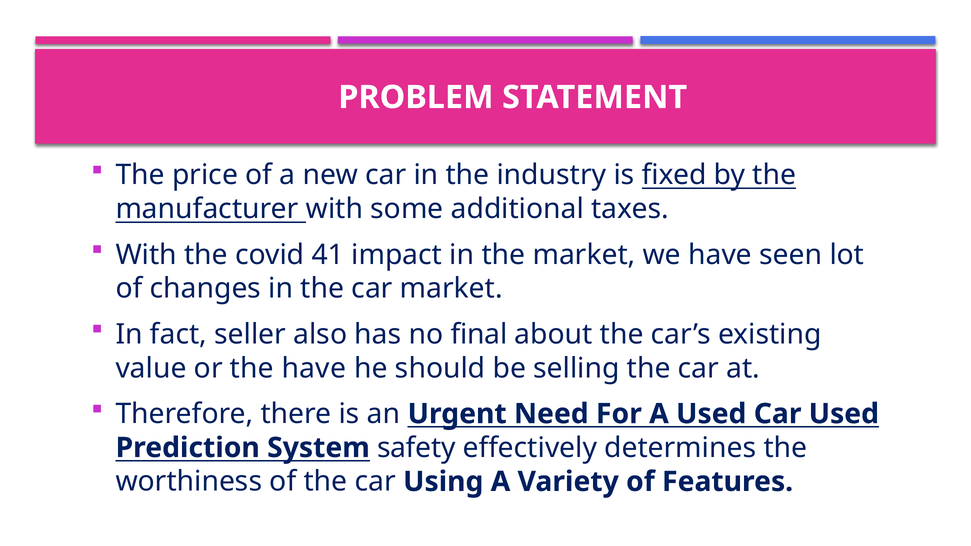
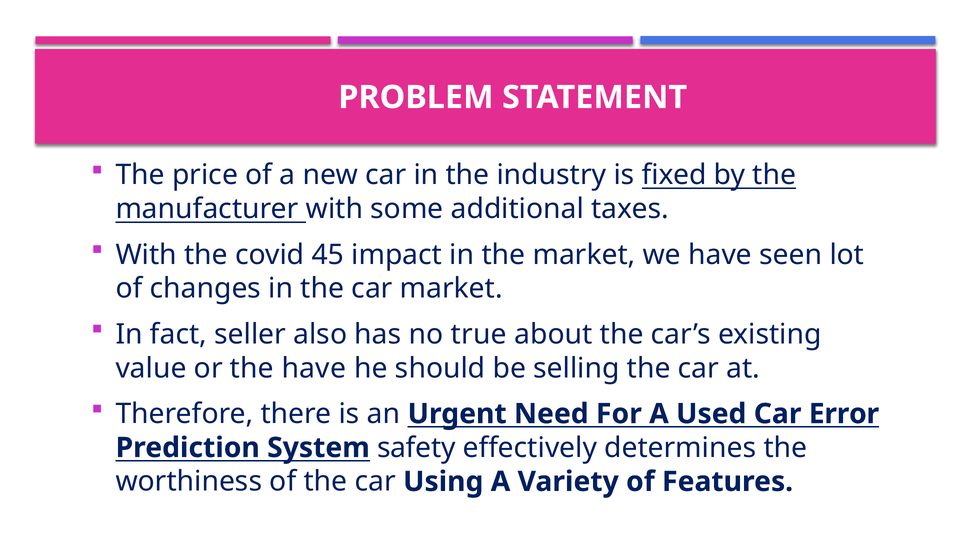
41: 41 -> 45
final: final -> true
Car Used: Used -> Error
